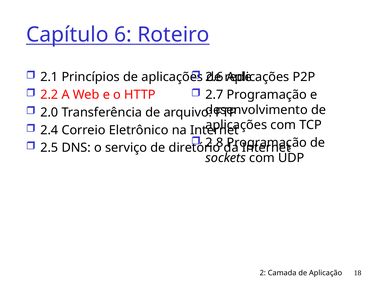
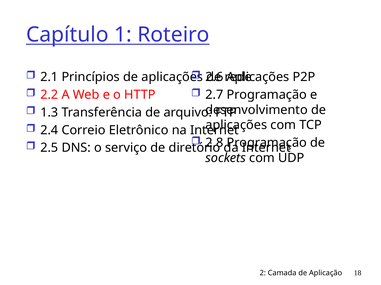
6: 6 -> 1
2.0: 2.0 -> 1.3
